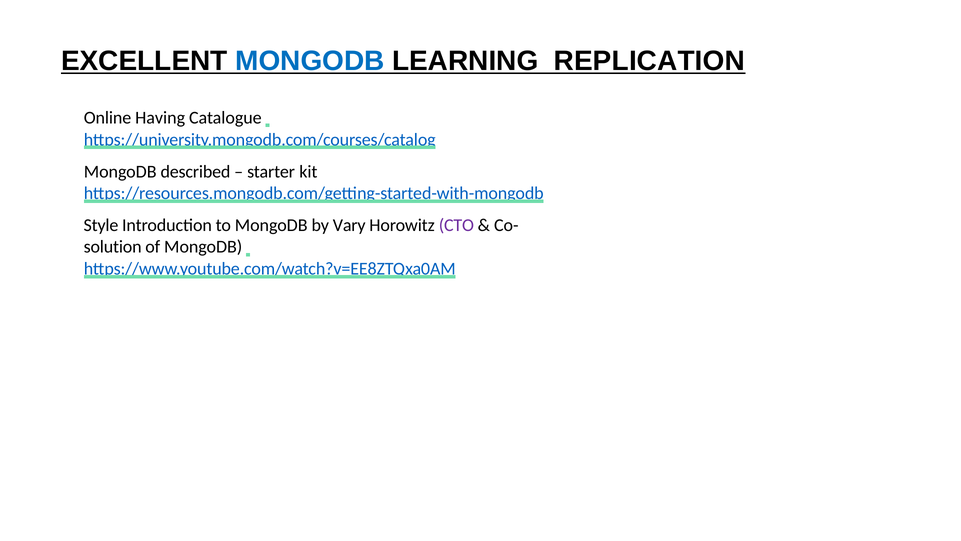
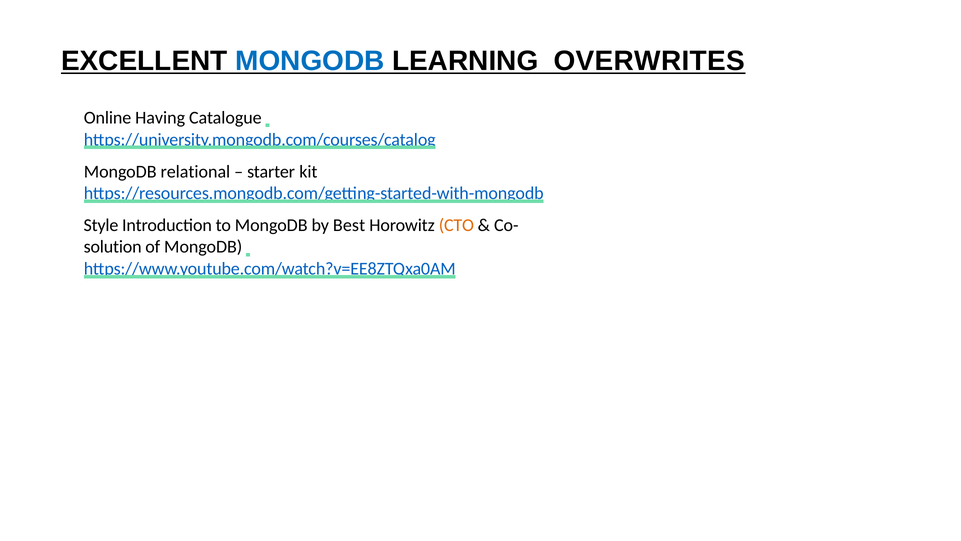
REPLICATION: REPLICATION -> OVERWRITES
described: described -> relational
Vary: Vary -> Best
CTO colour: purple -> orange
